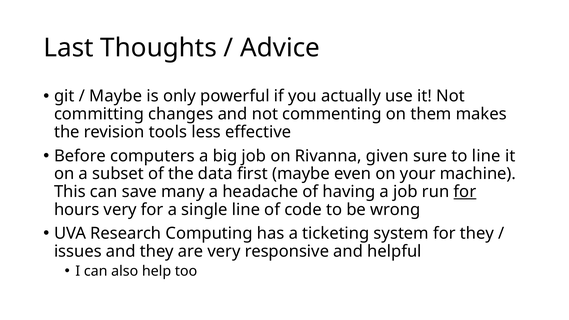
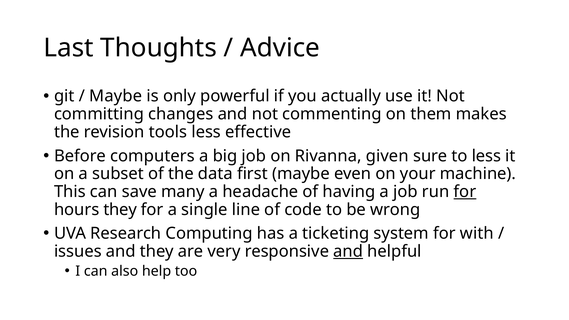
to line: line -> less
hours very: very -> they
for they: they -> with
and at (348, 251) underline: none -> present
